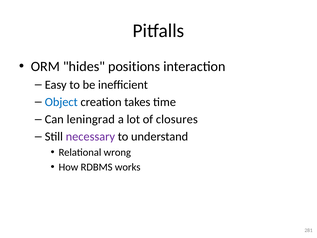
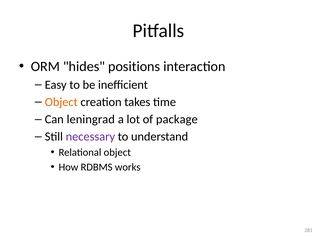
Object at (61, 102) colour: blue -> orange
closures: closures -> package
Relational wrong: wrong -> object
